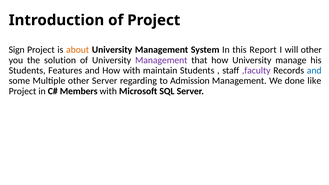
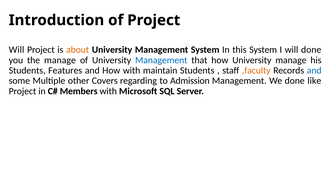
Sign at (17, 50): Sign -> Will
this Report: Report -> System
will other: other -> done
the solution: solution -> manage
Management at (161, 60) colour: purple -> blue
,faculty colour: purple -> orange
other Server: Server -> Covers
